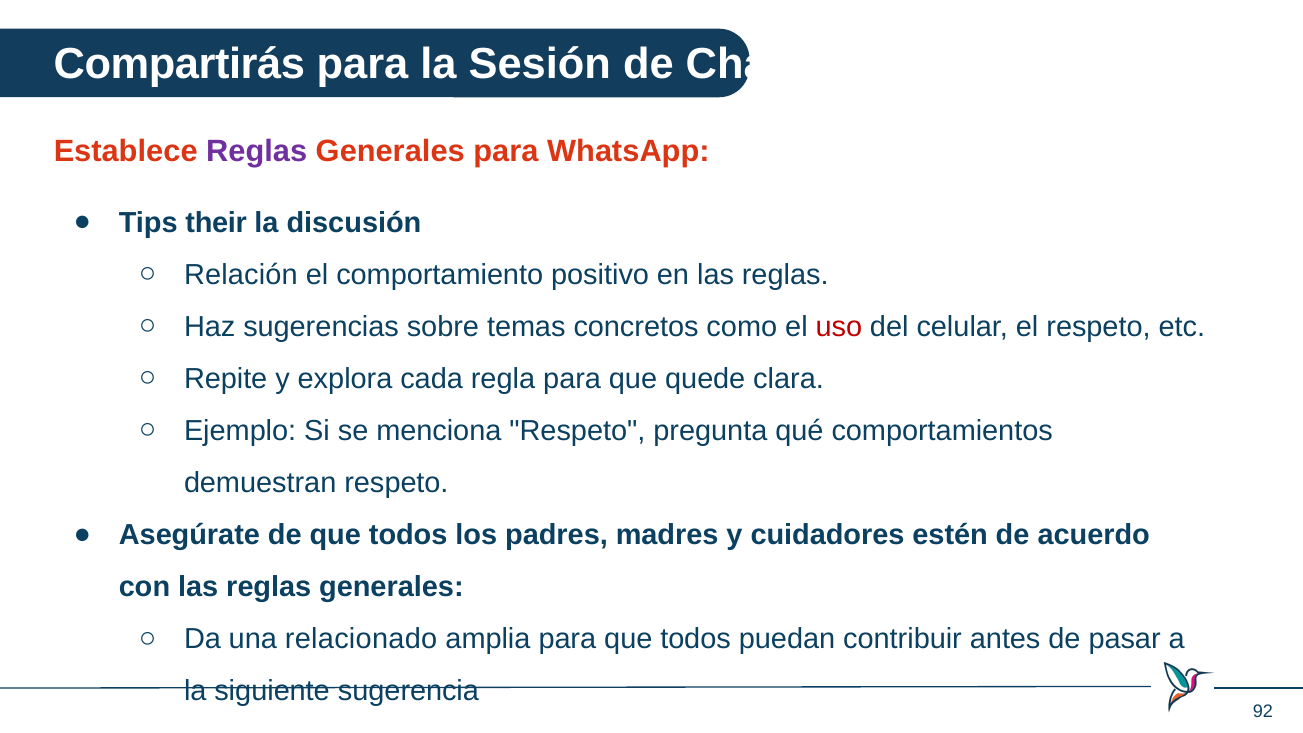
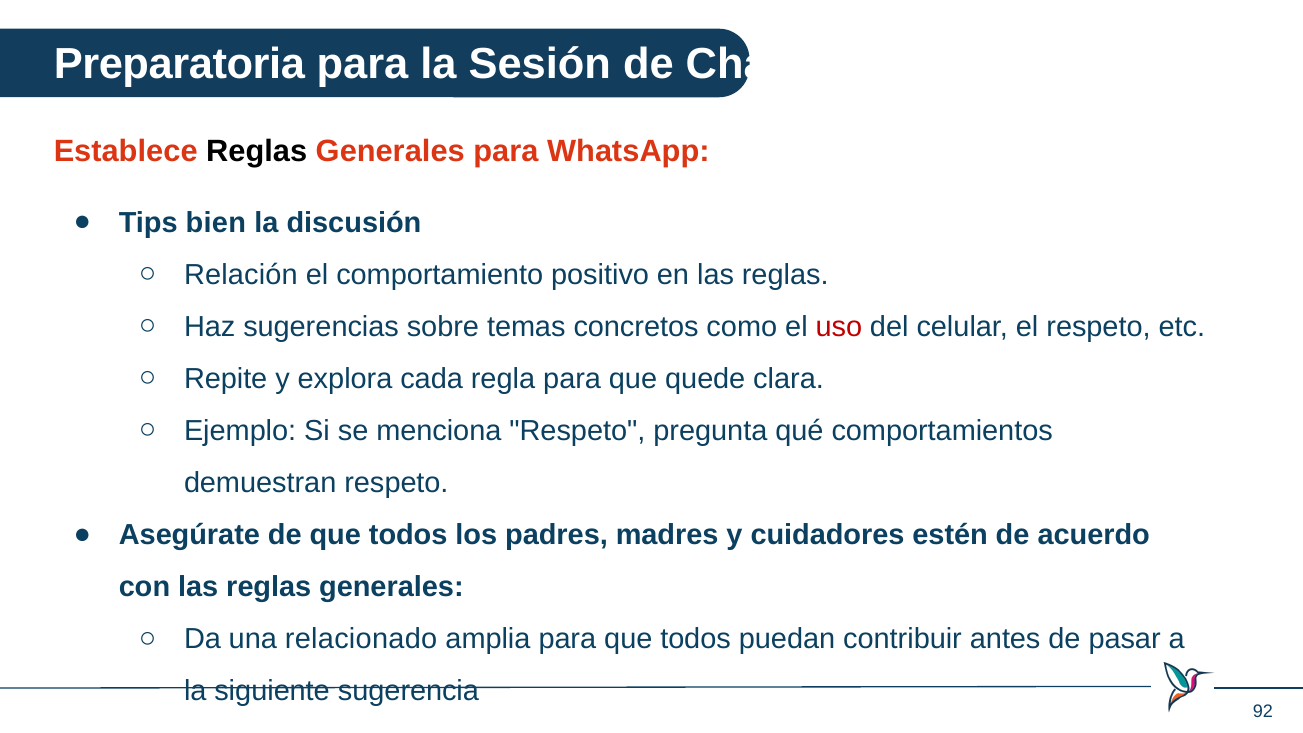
Compartirás: Compartirás -> Preparatoria
Reglas at (257, 152) colour: purple -> black
their: their -> bien
